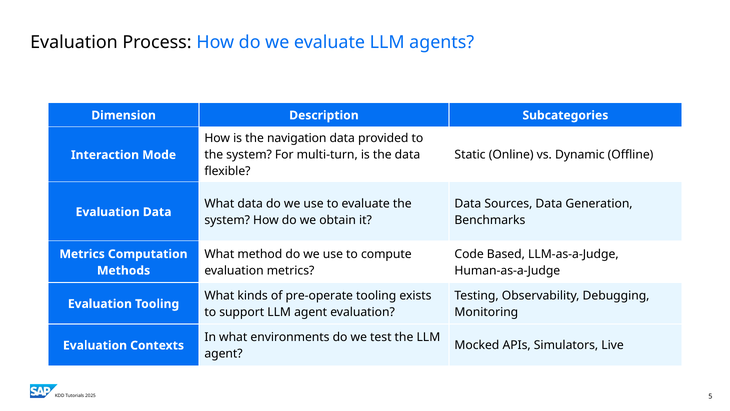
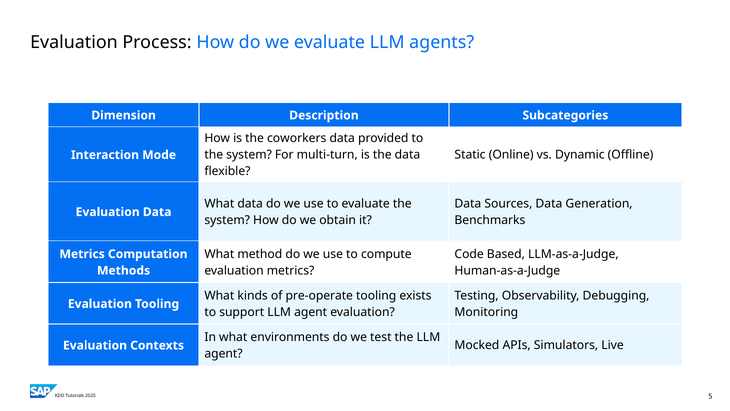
navigation: navigation -> coworkers
